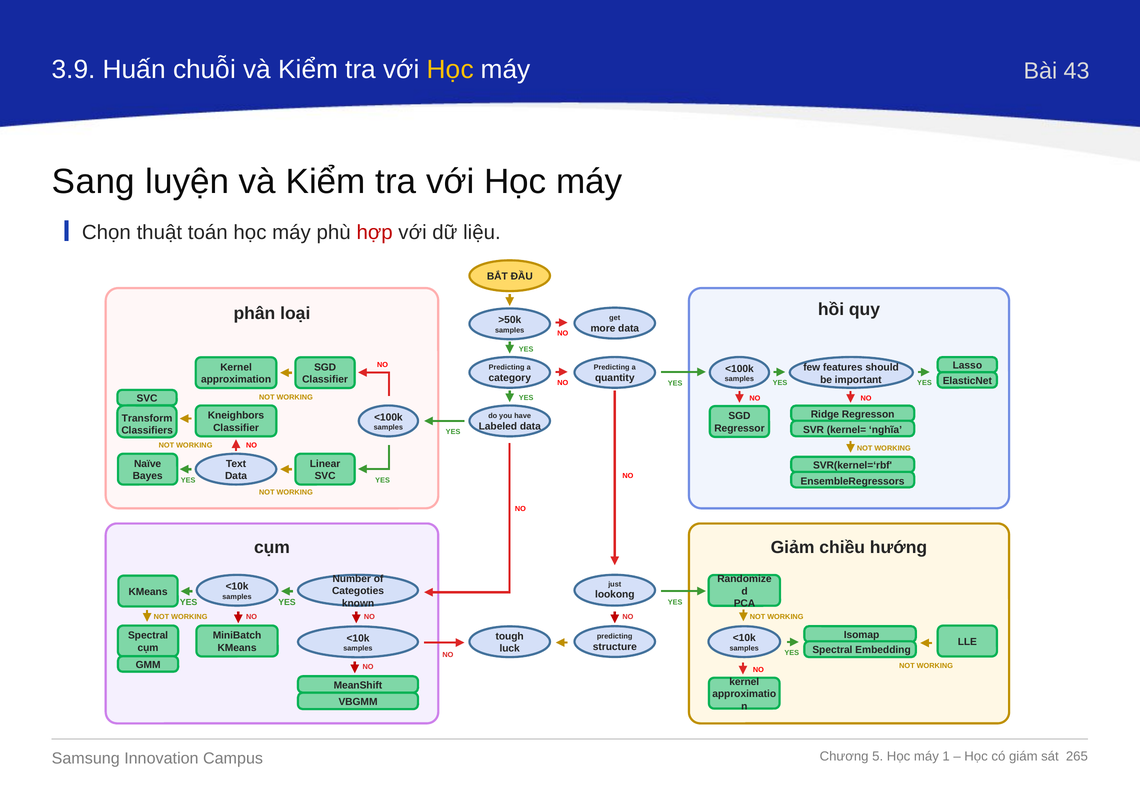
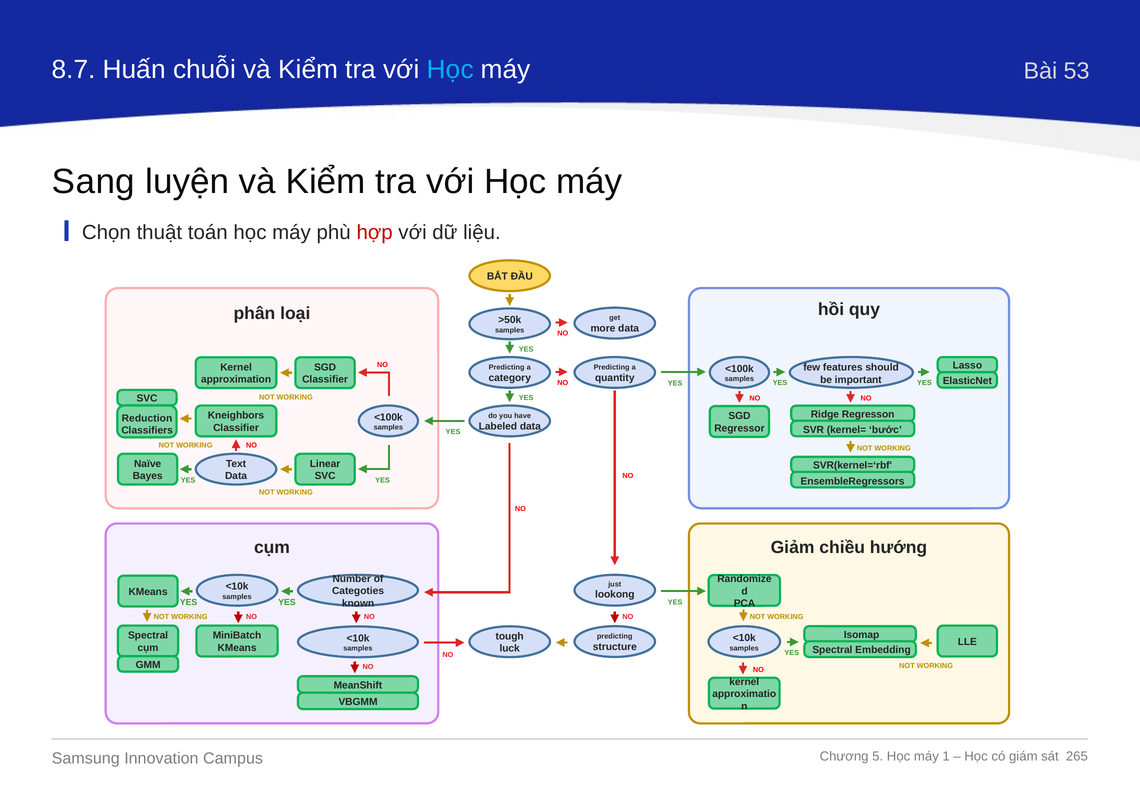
3.9: 3.9 -> 8.7
Học at (450, 69) colour: yellow -> light blue
43: 43 -> 53
Transform: Transform -> Reduction
nghĩa: nghĩa -> bước
